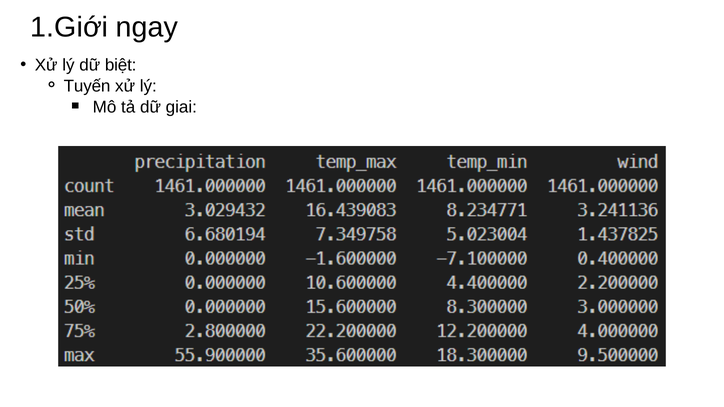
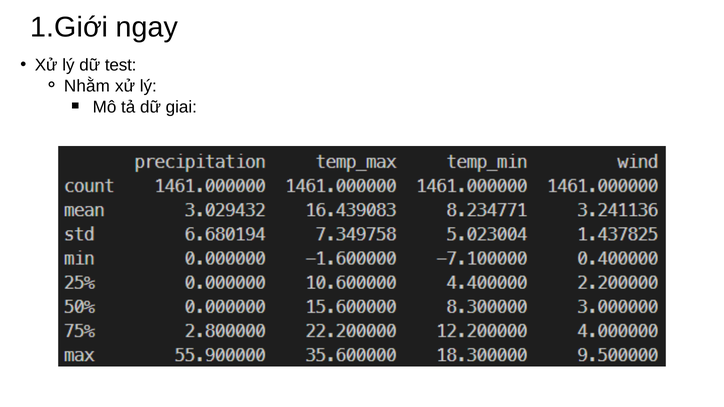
biệt: biệt -> test
Tuyến: Tuyến -> Nhằm
